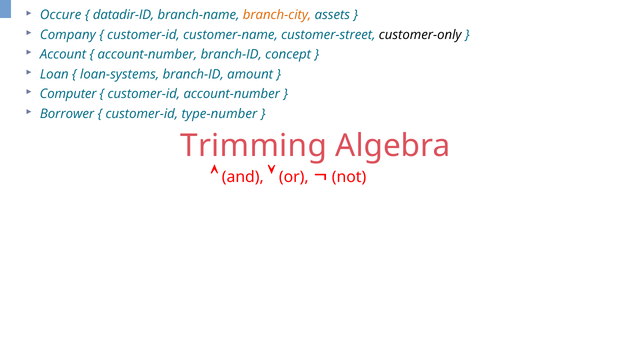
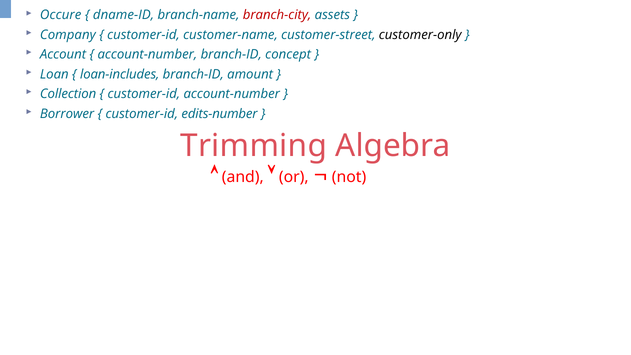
datadir-ID: datadir-ID -> dname-ID
branch-city colour: orange -> red
loan-systems: loan-systems -> loan-includes
Computer: Computer -> Collection
type-number: type-number -> edits-number
